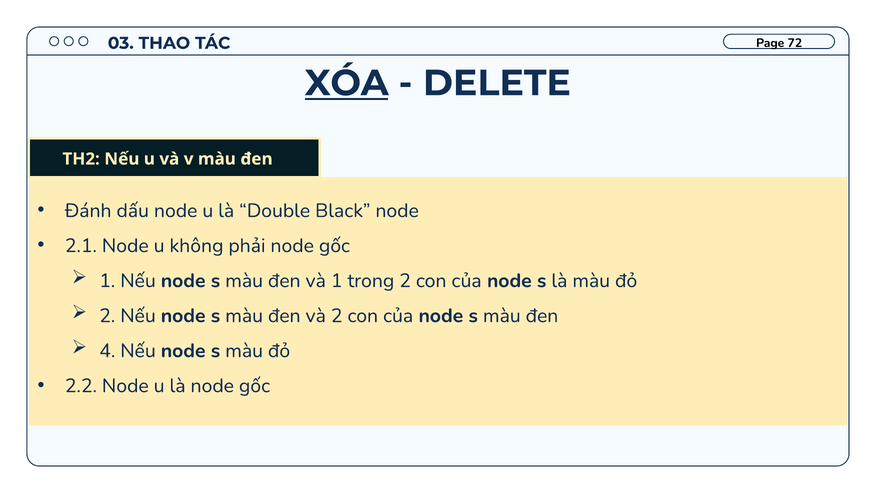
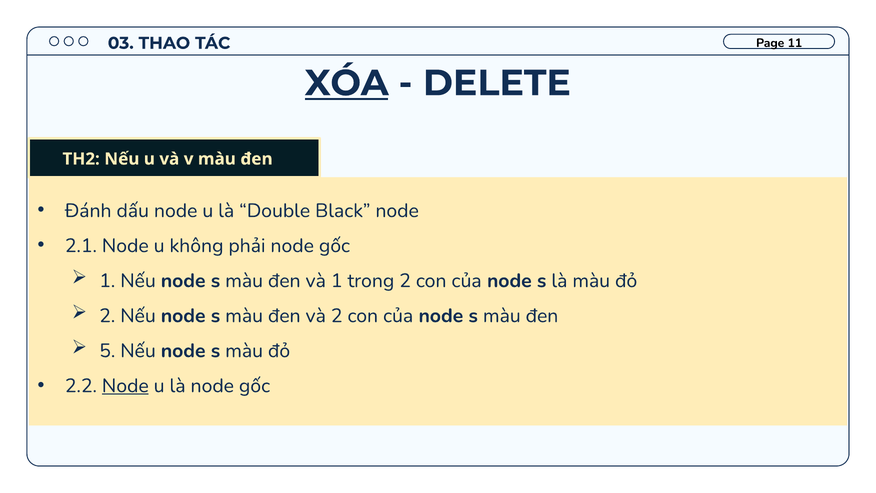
72: 72 -> 11
4: 4 -> 5
Node at (125, 386) underline: none -> present
